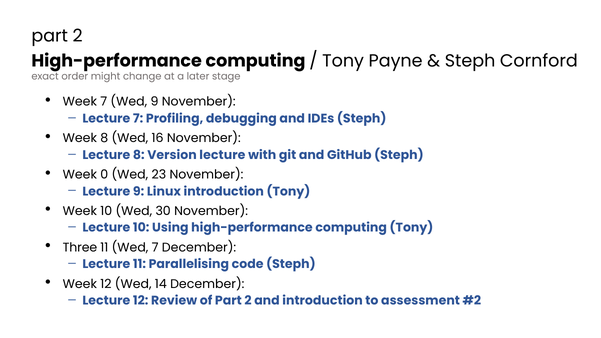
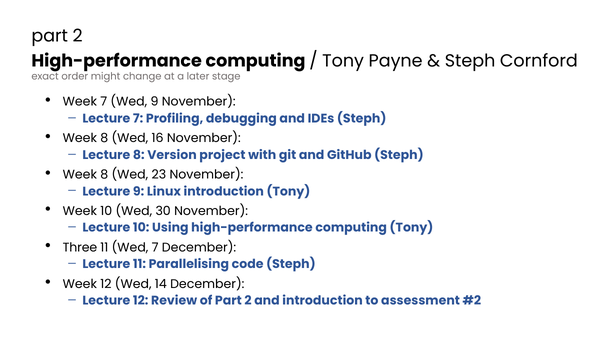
Version lecture: lecture -> project
0 at (104, 175): 0 -> 8
